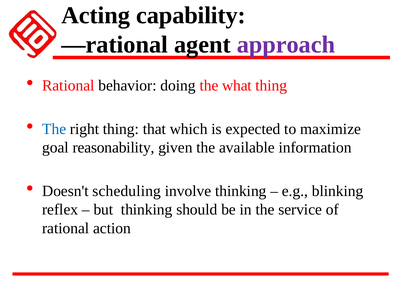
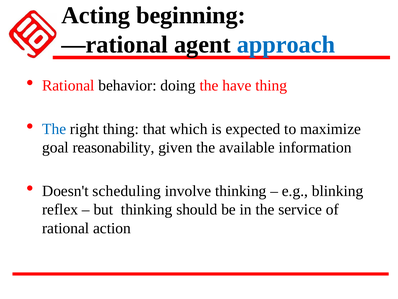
capability: capability -> beginning
approach colour: purple -> blue
what: what -> have
